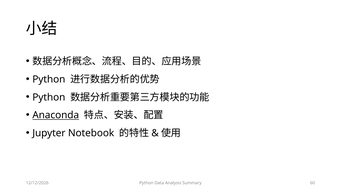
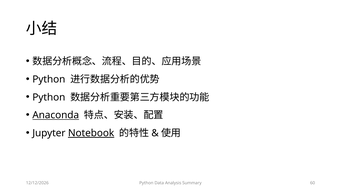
Notebook underline: none -> present
